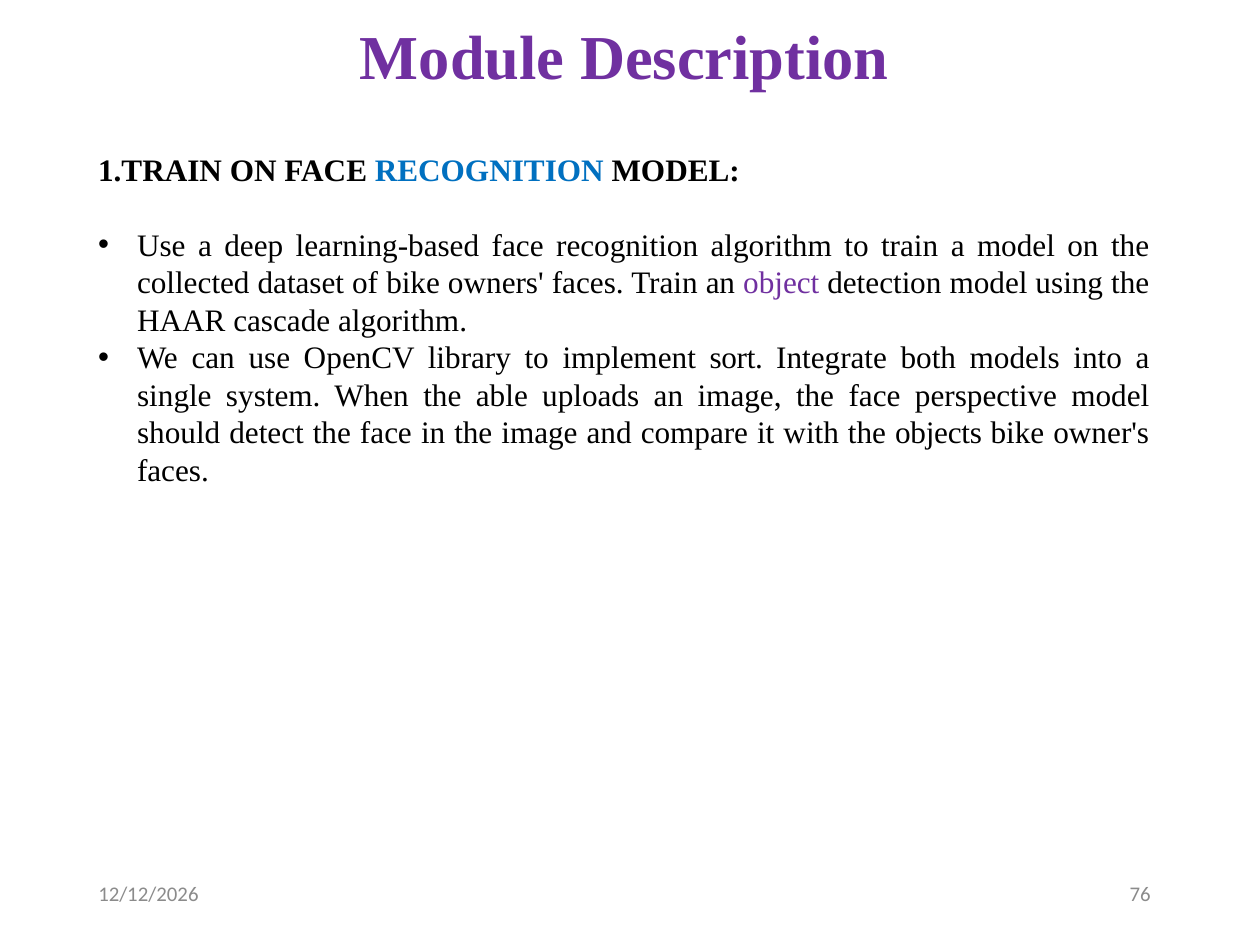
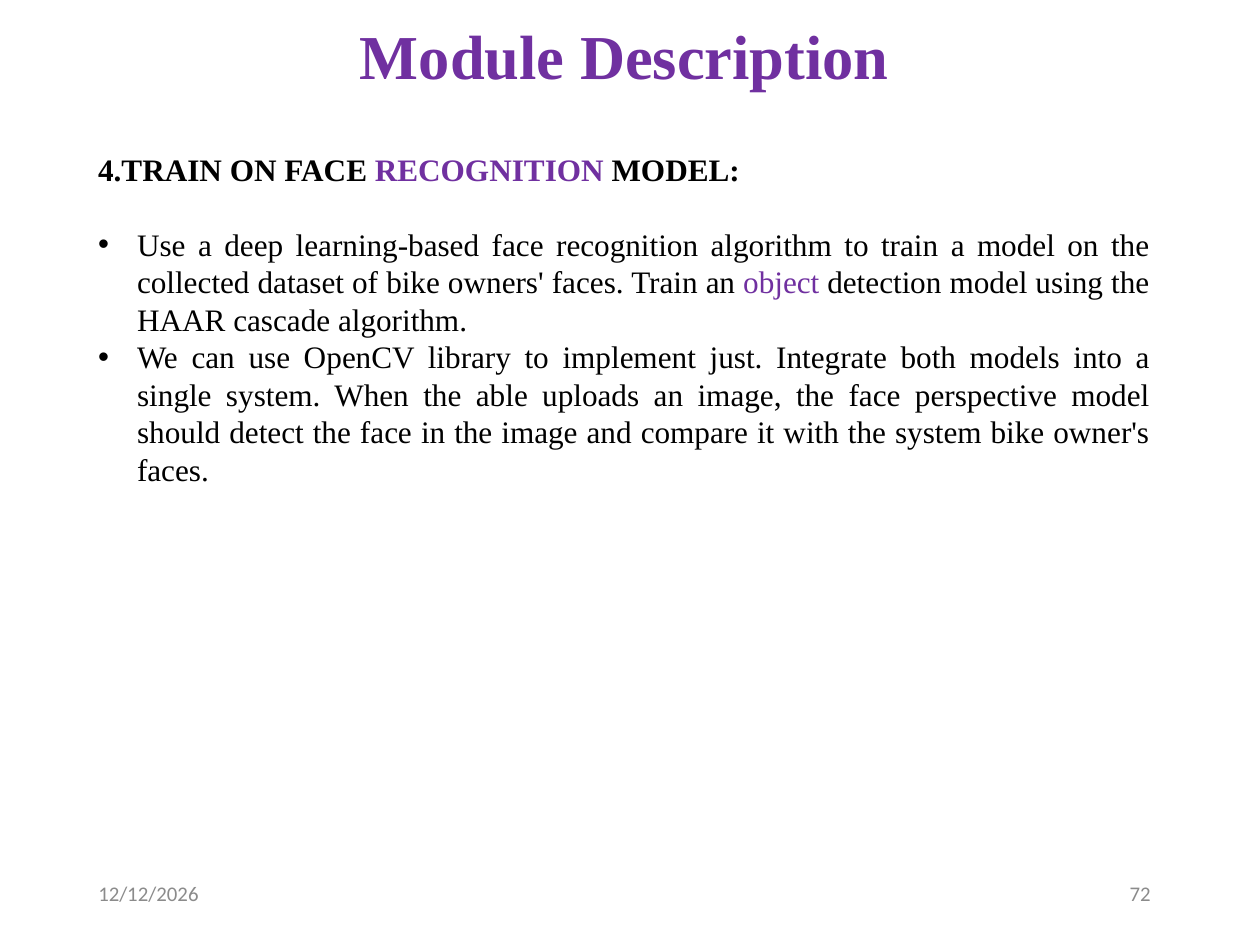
1.TRAIN: 1.TRAIN -> 4.TRAIN
RECOGNITION at (489, 171) colour: blue -> purple
sort: sort -> just
the objects: objects -> system
76: 76 -> 72
